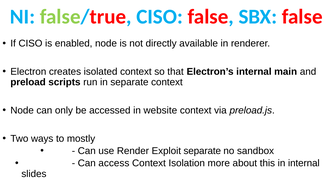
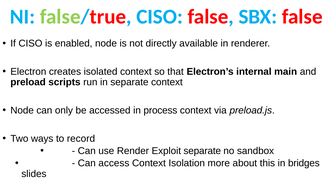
website: website -> process
mostly: mostly -> record
in internal: internal -> bridges
